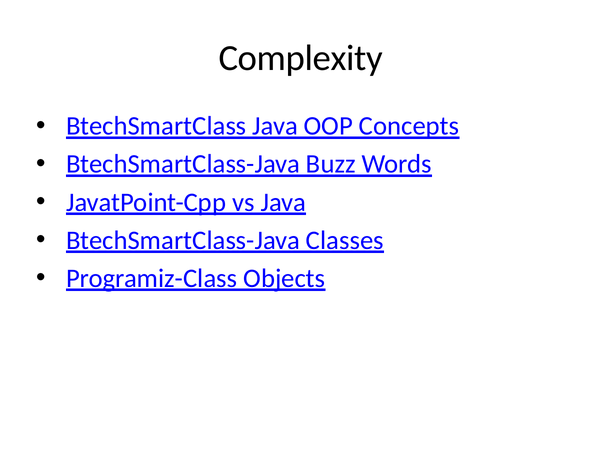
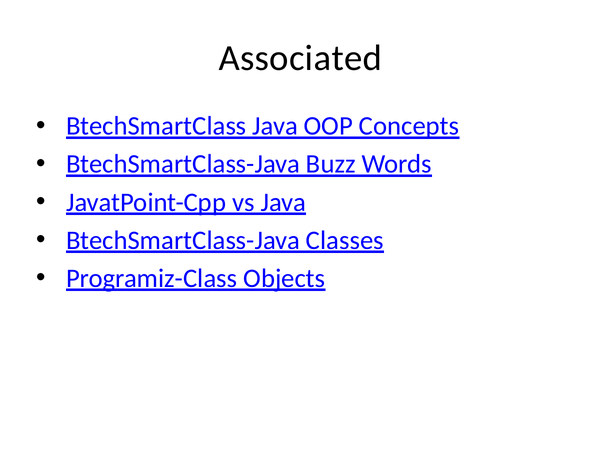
Complexity: Complexity -> Associated
